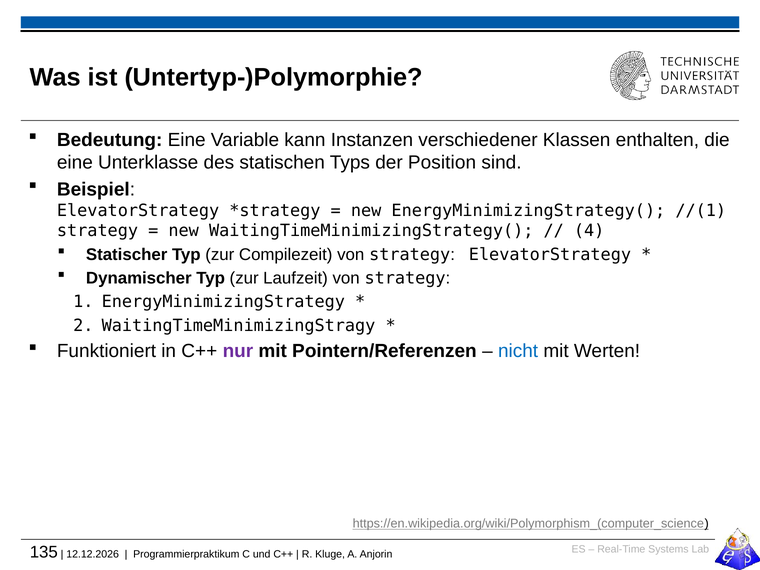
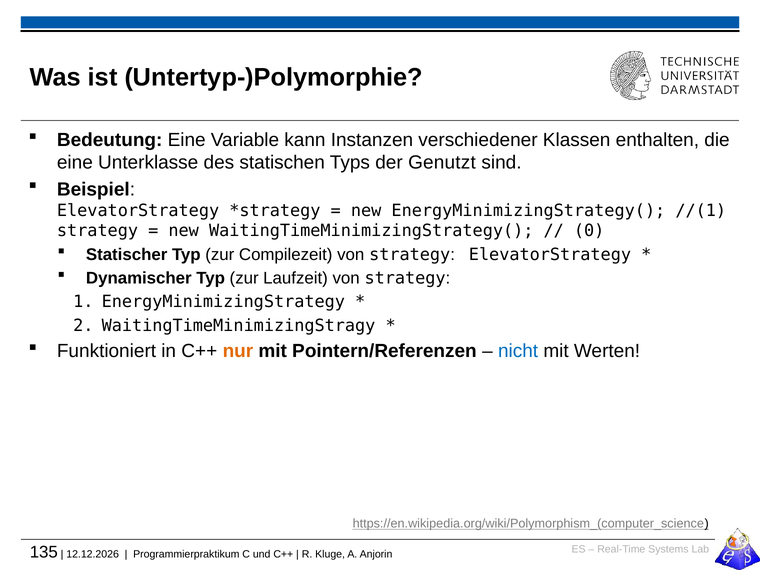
Position: Position -> Genutzt
4: 4 -> 0
nur colour: purple -> orange
